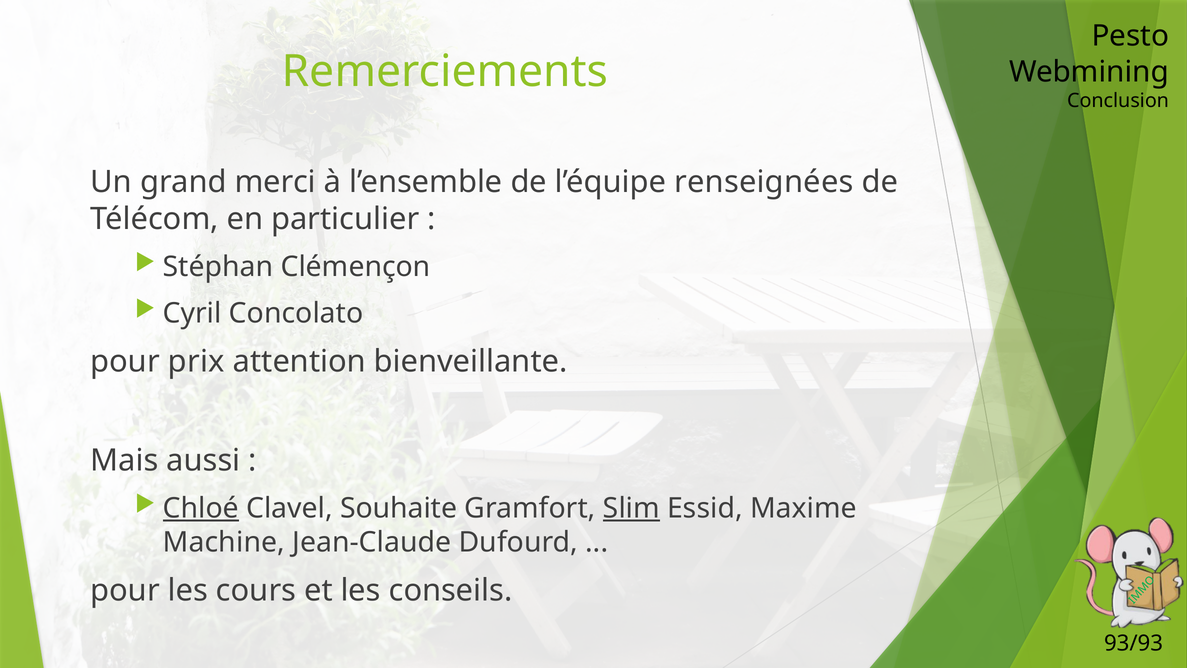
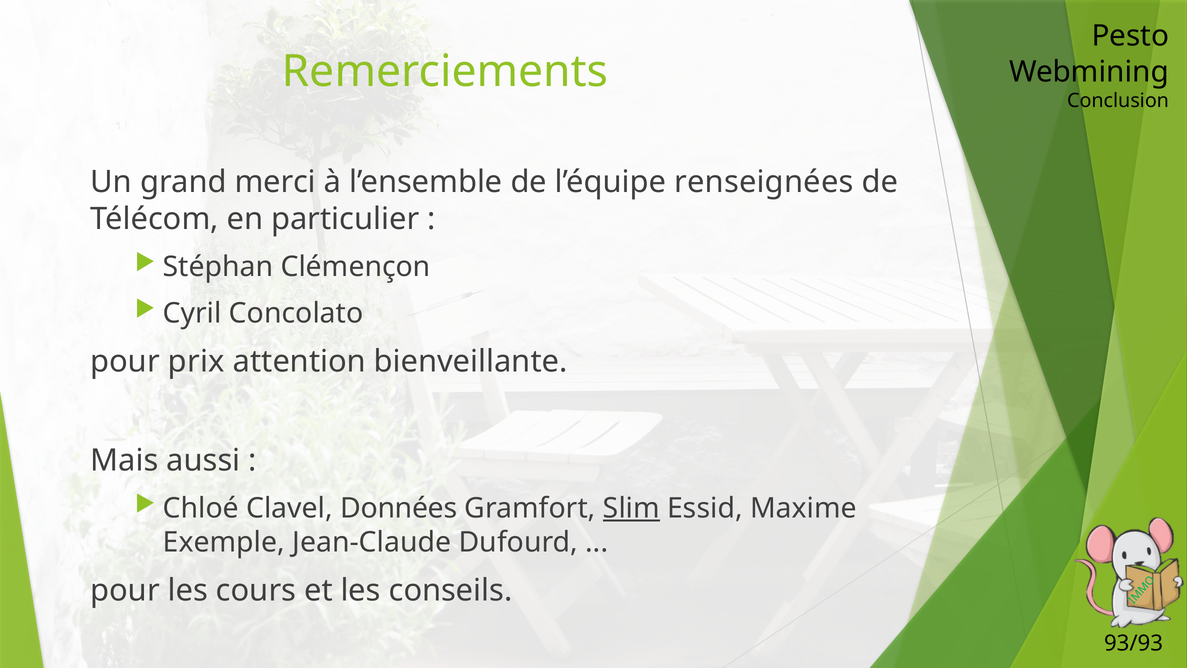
Chloé underline: present -> none
Souhaite: Souhaite -> Données
Machine: Machine -> Exemple
